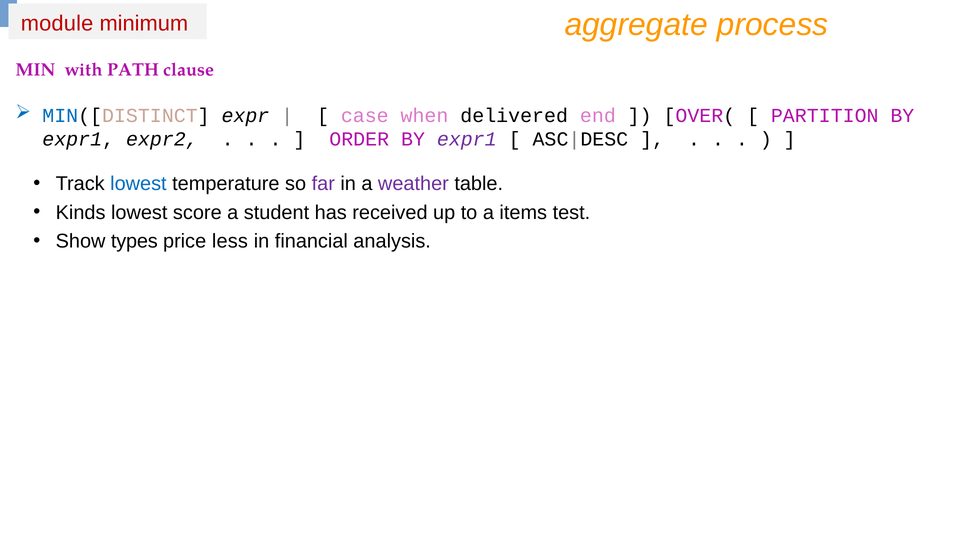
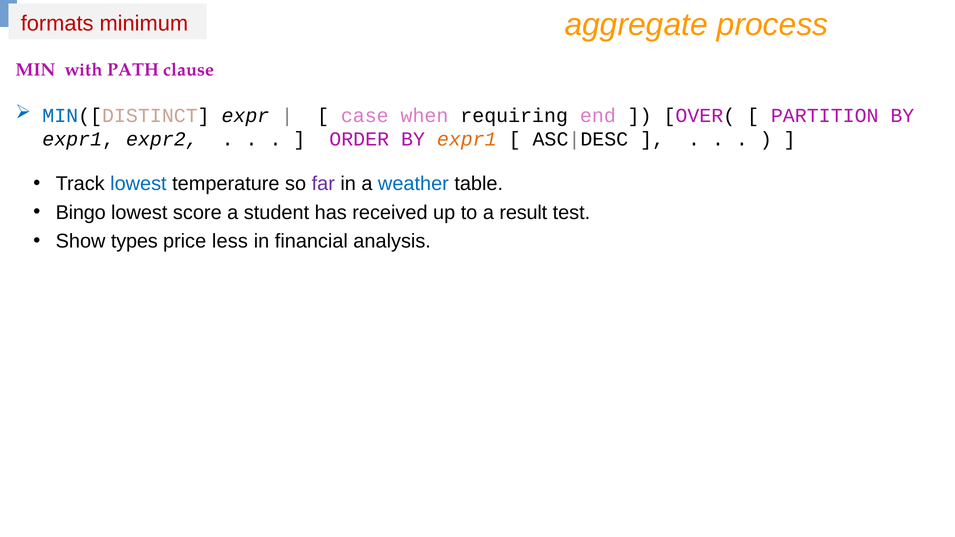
module: module -> formats
delivered: delivered -> requiring
expr1 at (467, 139) colour: purple -> orange
weather colour: purple -> blue
Kinds: Kinds -> Bingo
items: items -> result
